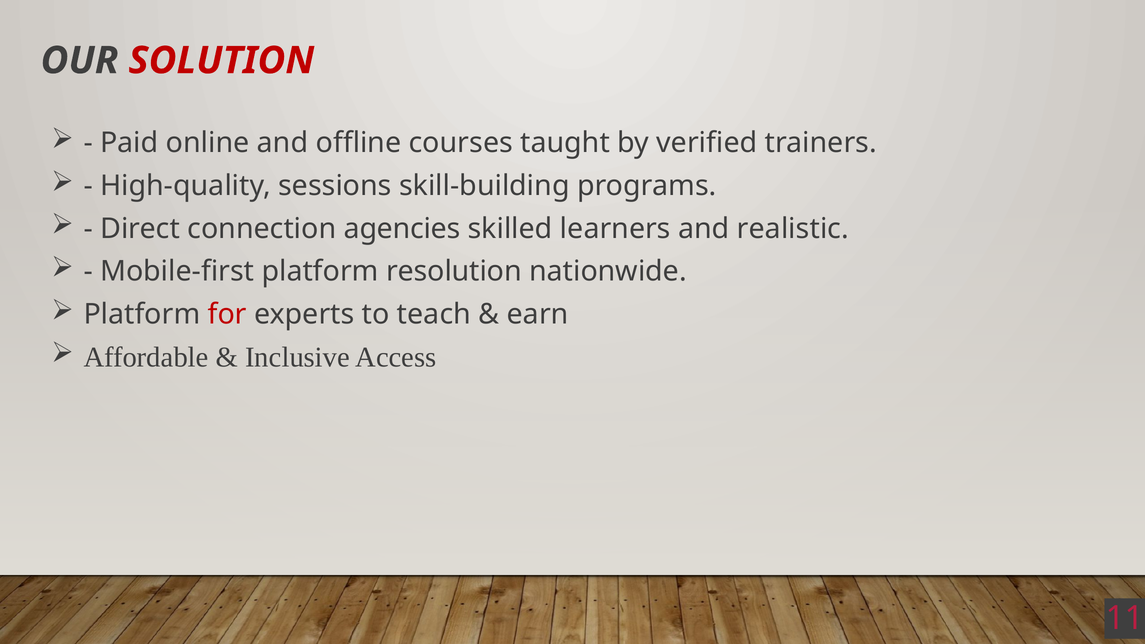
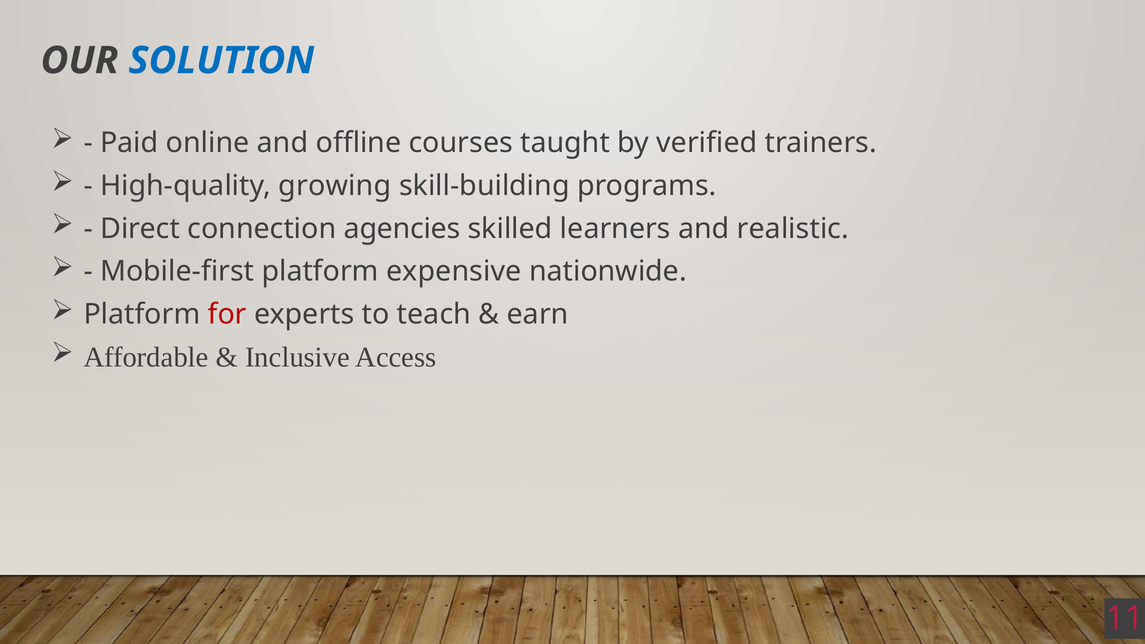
SOLUTION colour: red -> blue
sessions: sessions -> growing
resolution: resolution -> expensive
